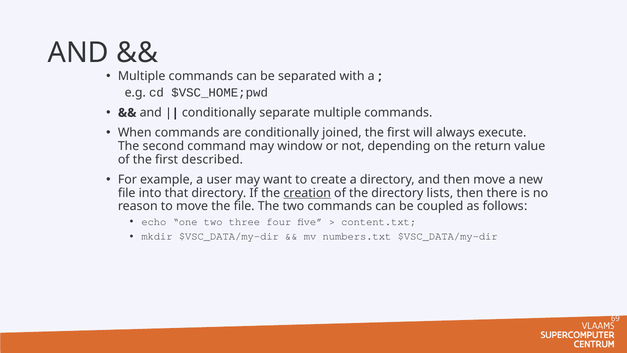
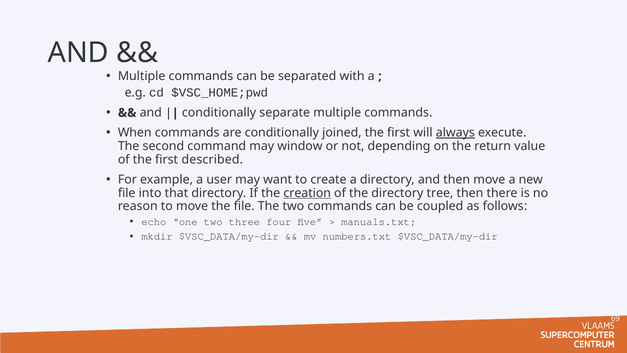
always underline: none -> present
lists: lists -> tree
content.txt: content.txt -> manuals.txt
